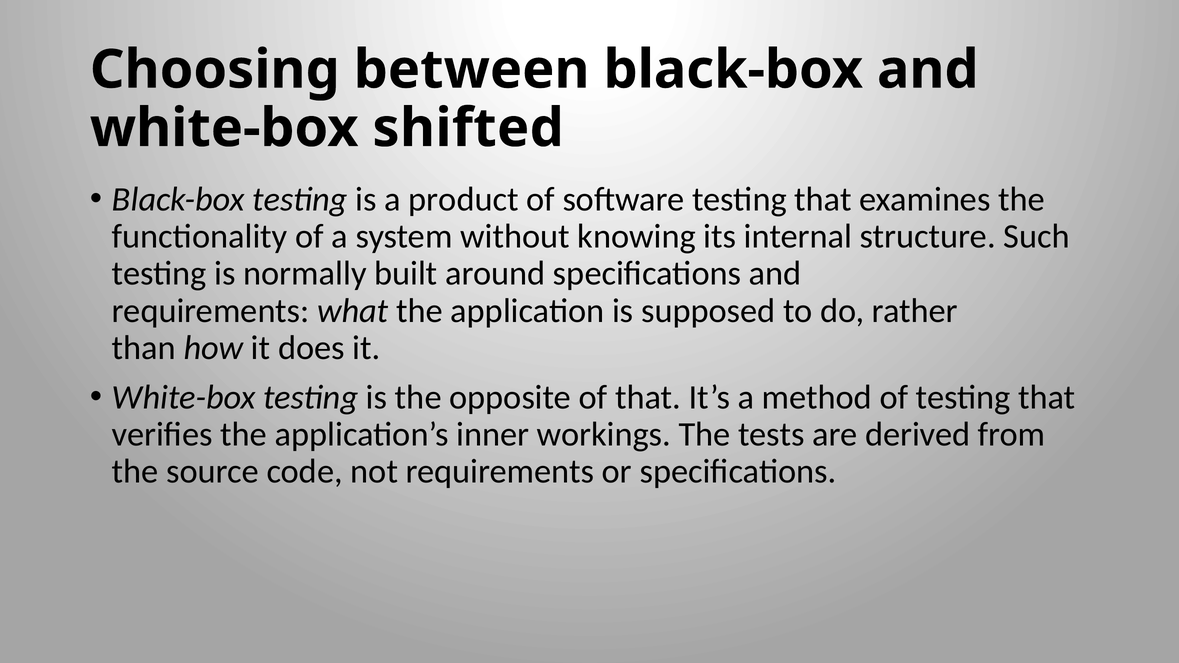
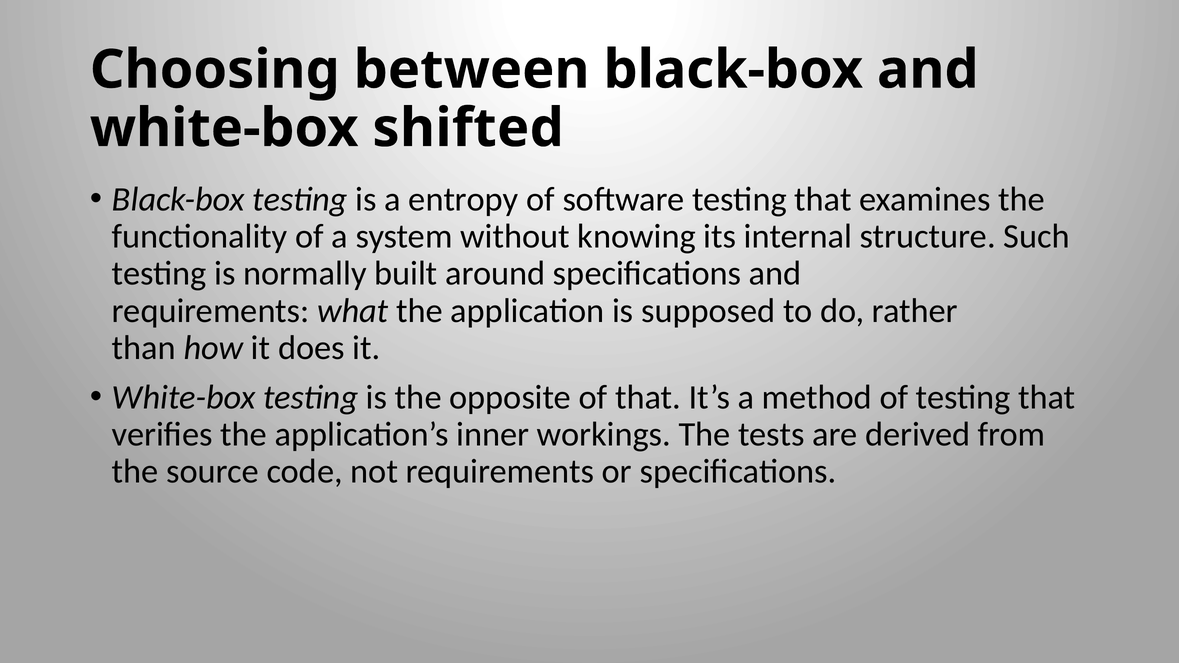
product: product -> entropy
